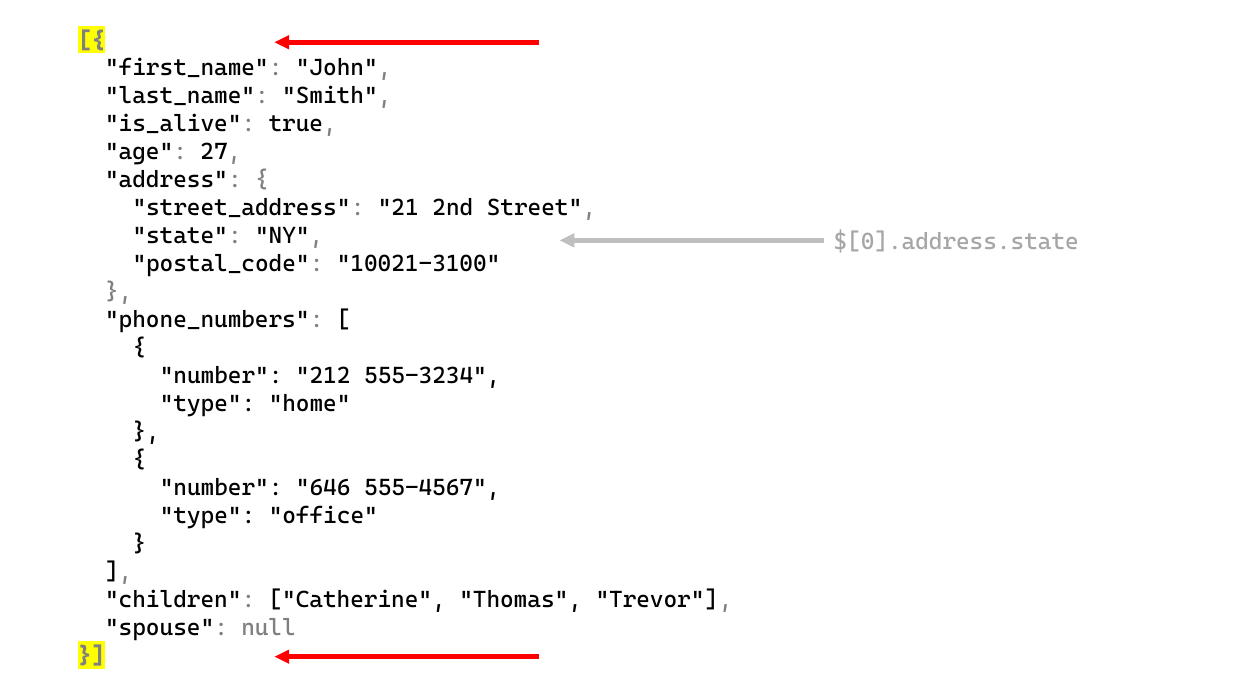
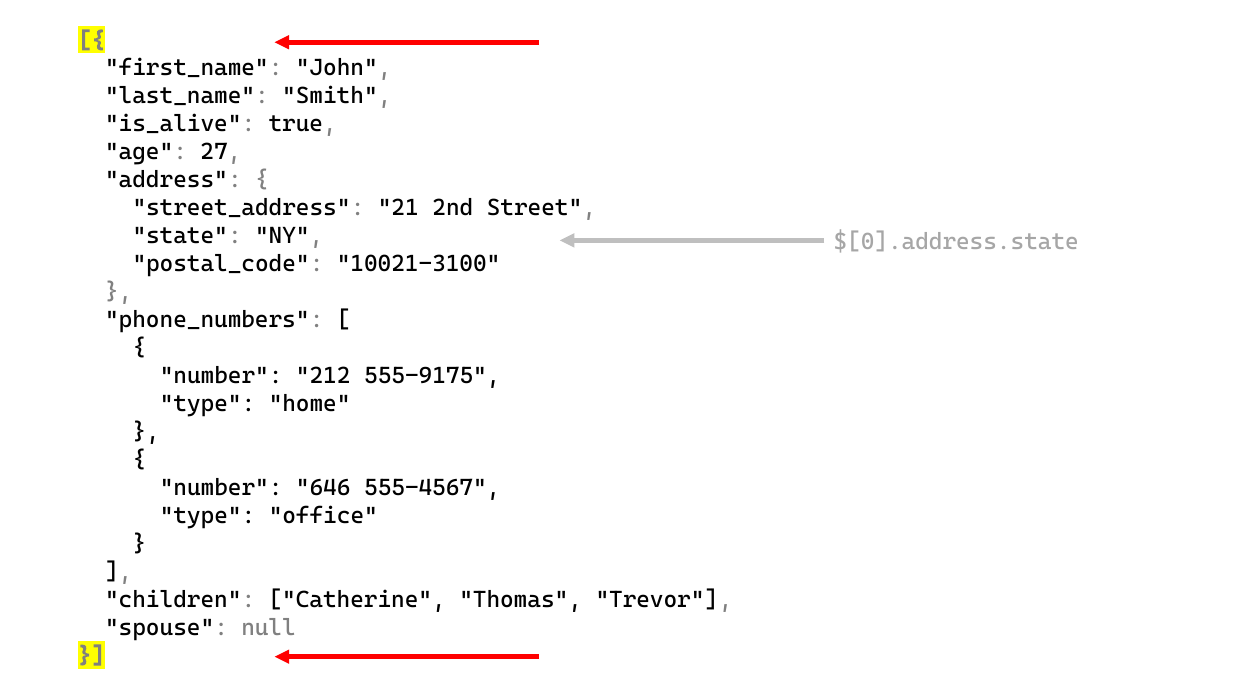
555-3234: 555-3234 -> 555-9175
